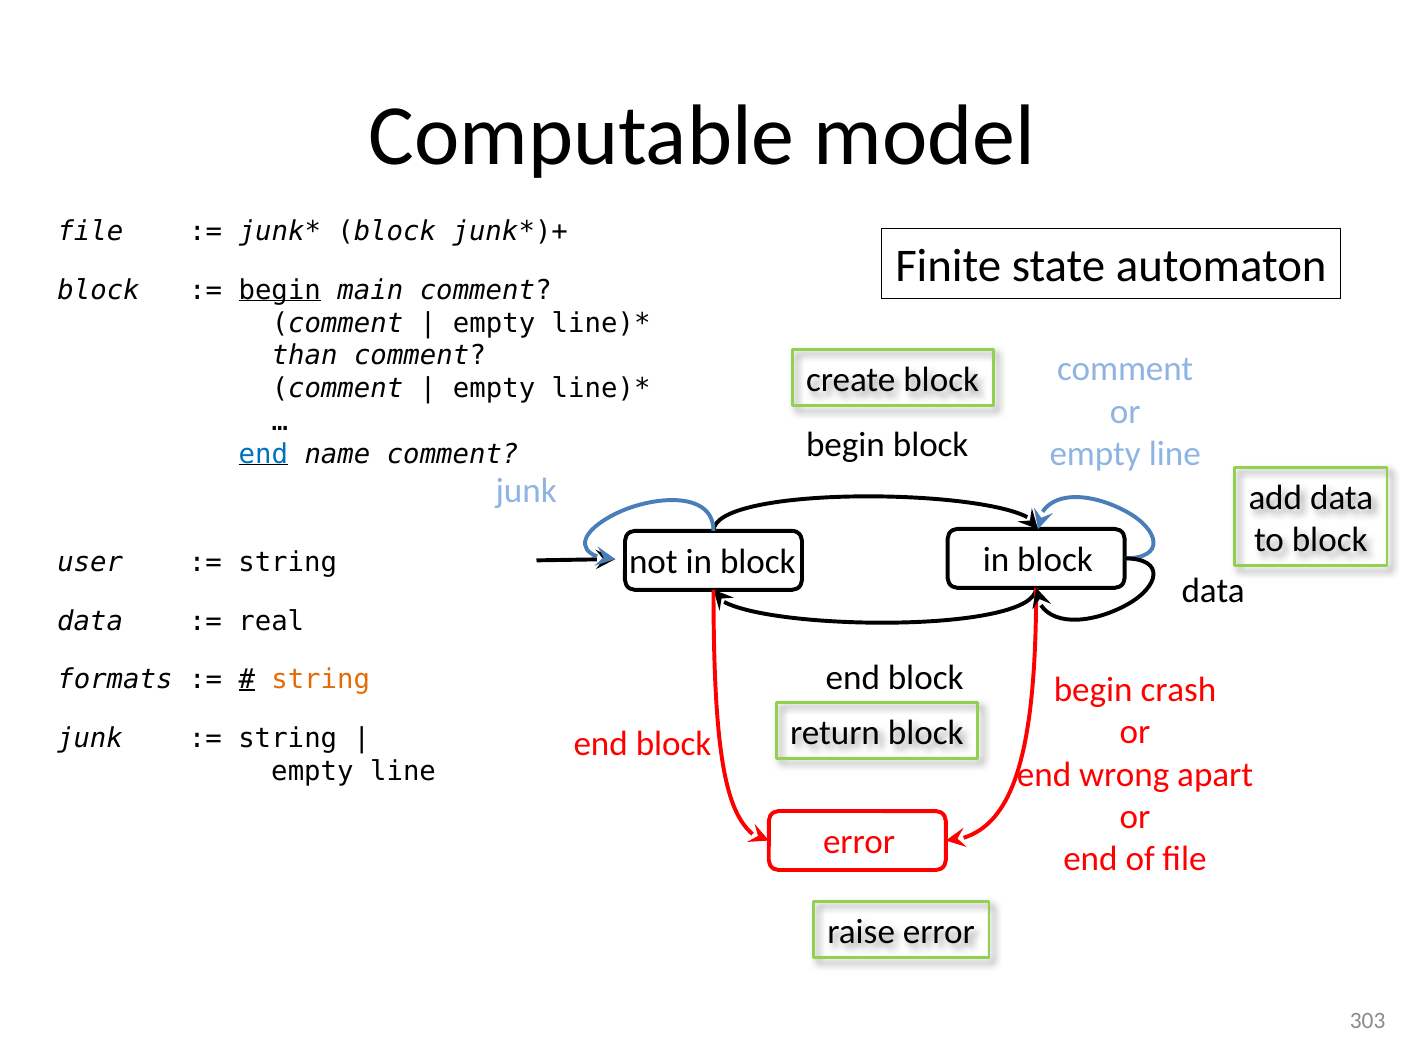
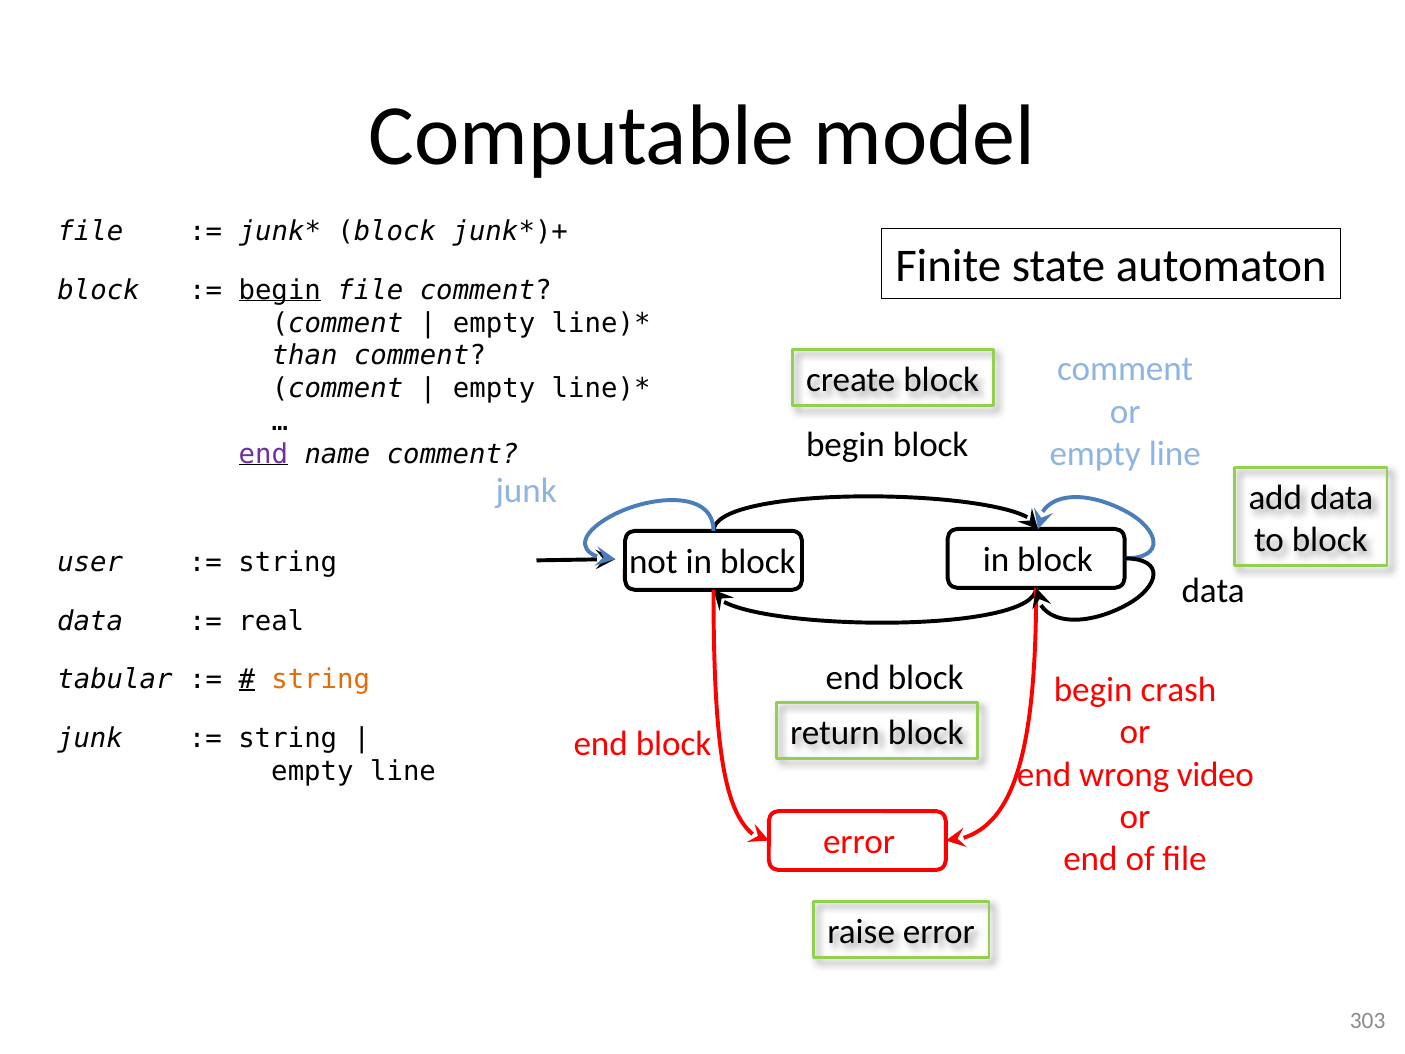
begin main: main -> file
end at (263, 454) colour: blue -> purple
formats: formats -> tabular
apart: apart -> video
